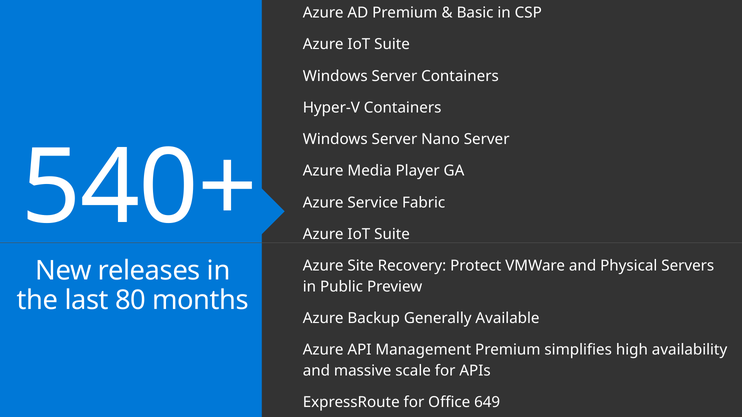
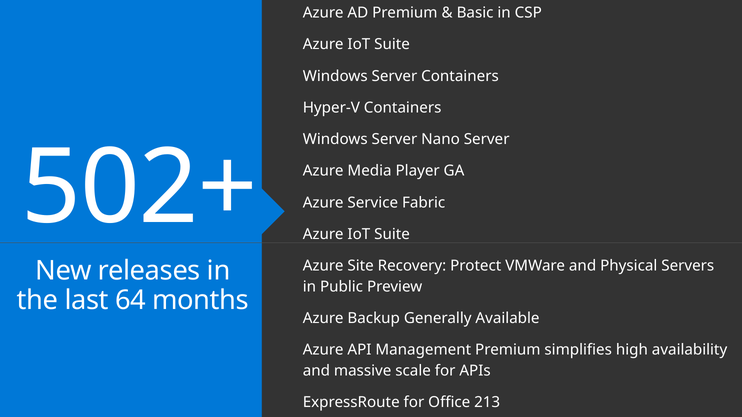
540+: 540+ -> 502+
80: 80 -> 64
649: 649 -> 213
